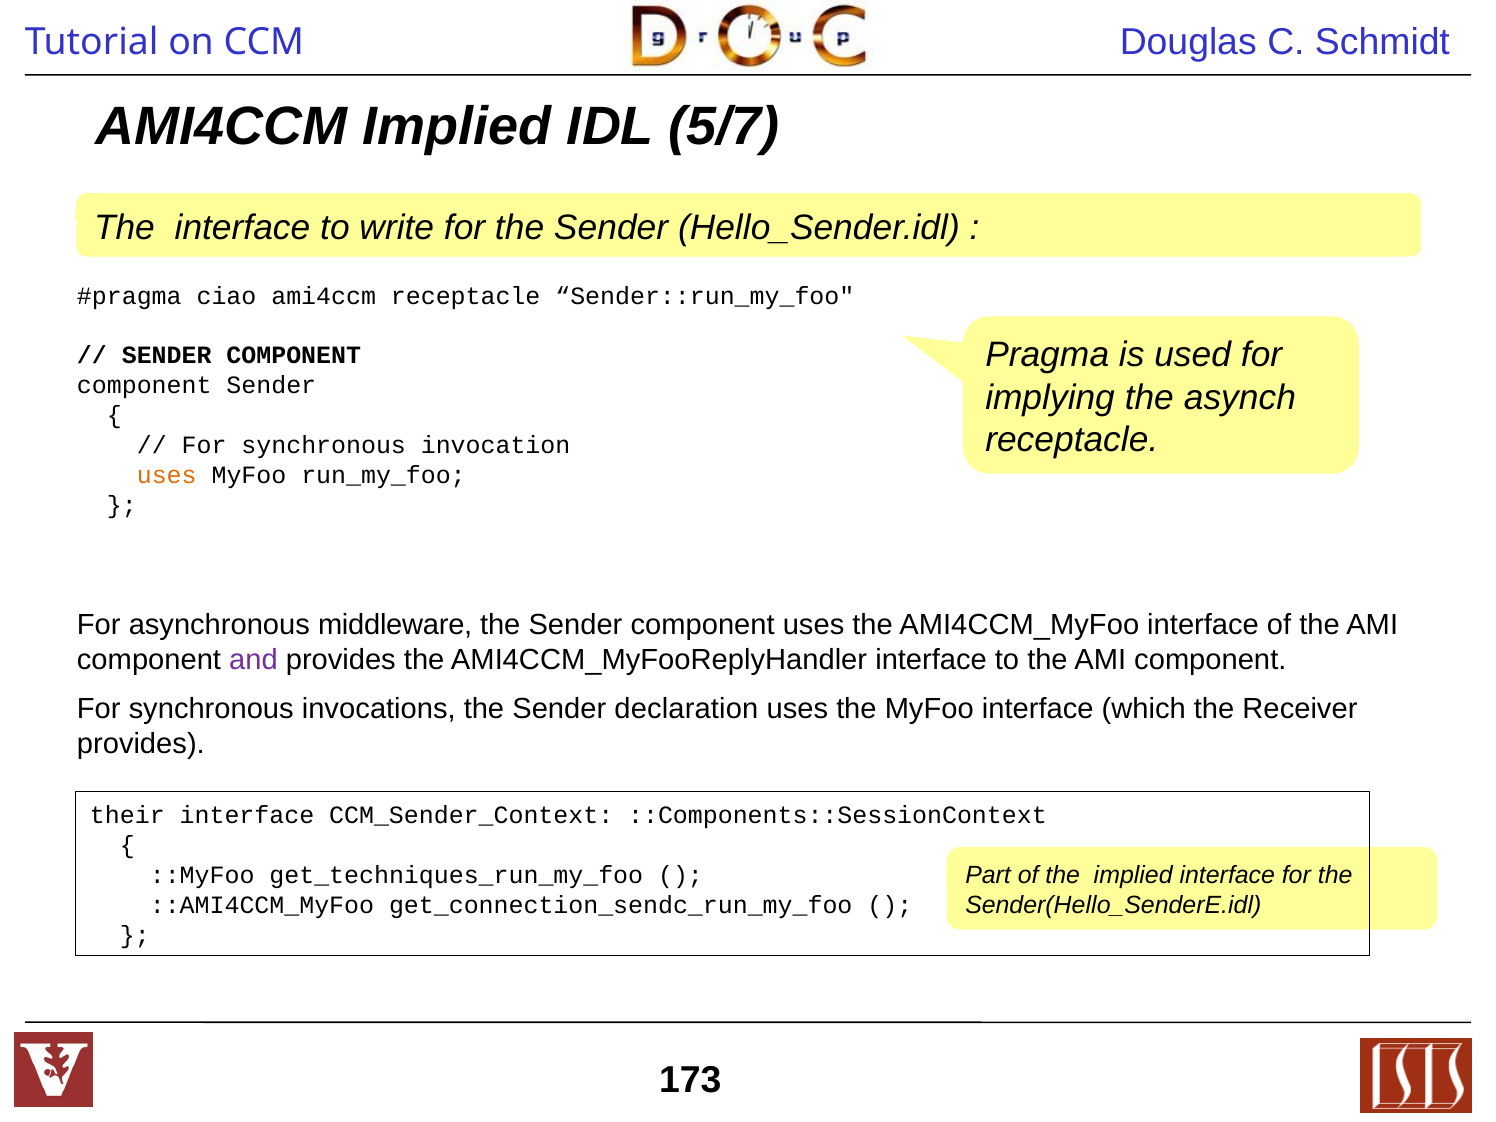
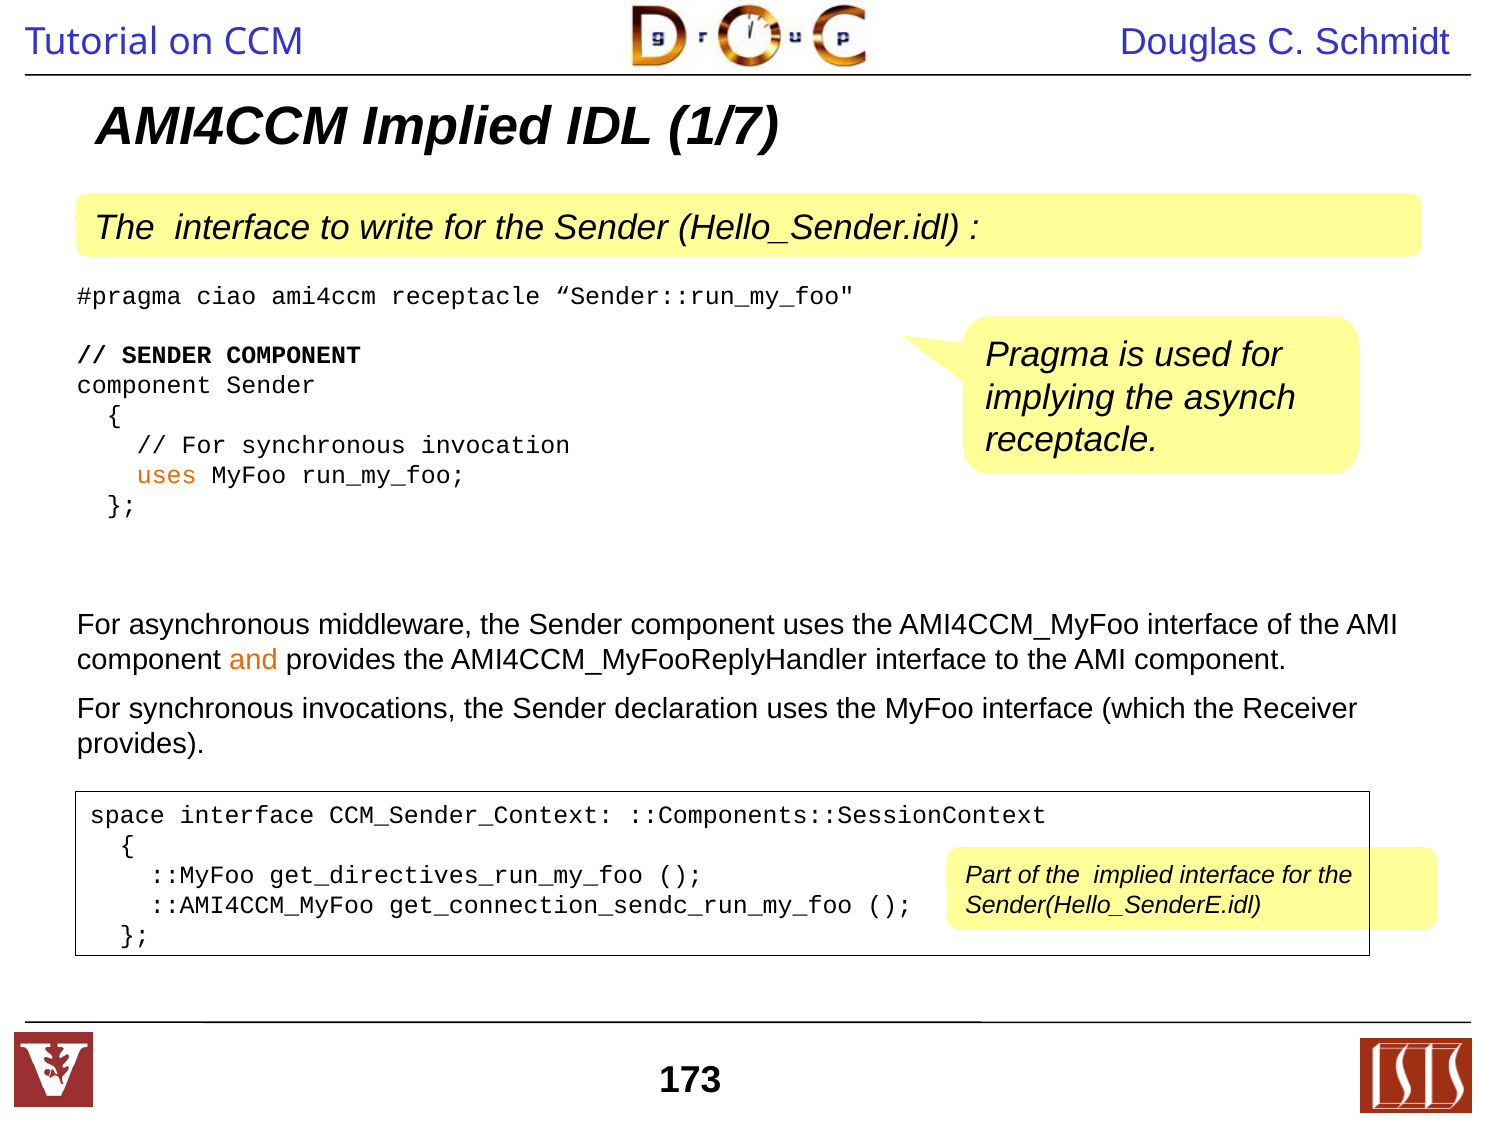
5/7: 5/7 -> 1/7
and colour: purple -> orange
their: their -> space
get_techniques_run_my_foo: get_techniques_run_my_foo -> get_directives_run_my_foo
